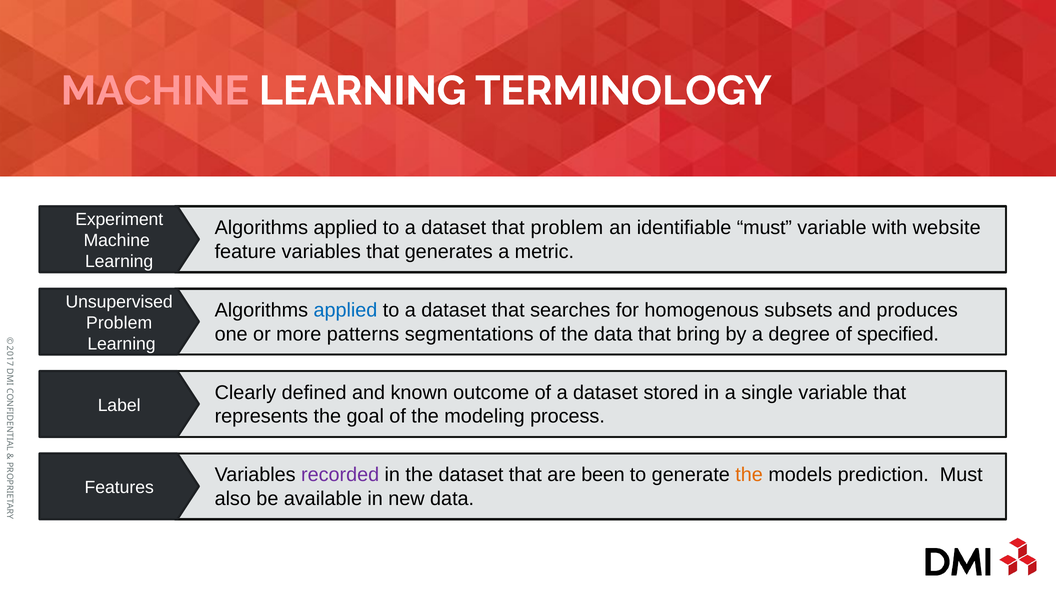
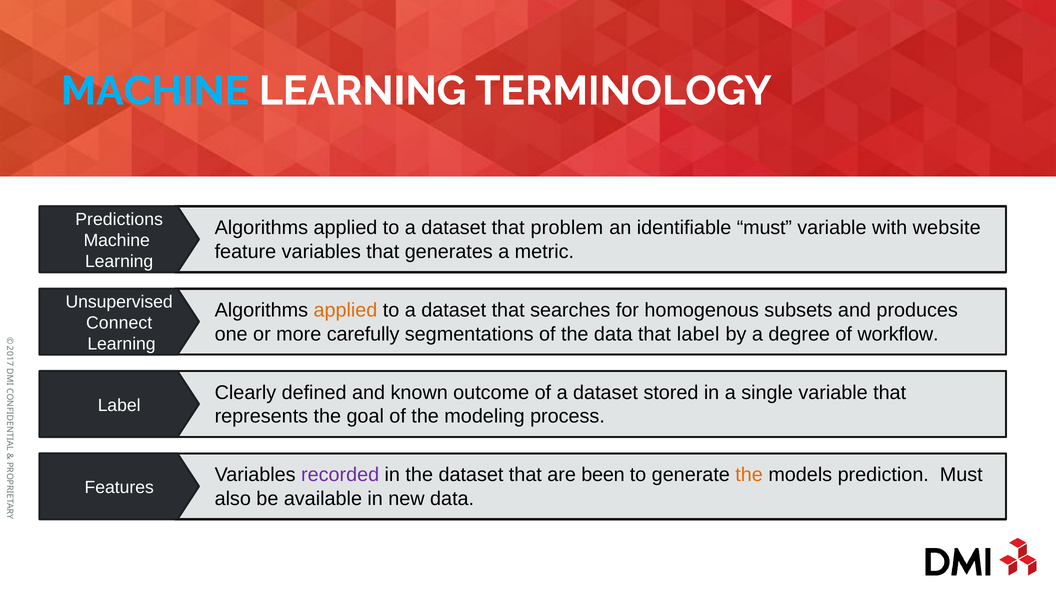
MACHINE at (155, 91) colour: pink -> light blue
Experiment: Experiment -> Predictions
applied at (345, 310) colour: blue -> orange
Problem at (119, 323): Problem -> Connect
patterns: patterns -> carefully
that bring: bring -> label
specified: specified -> workflow
